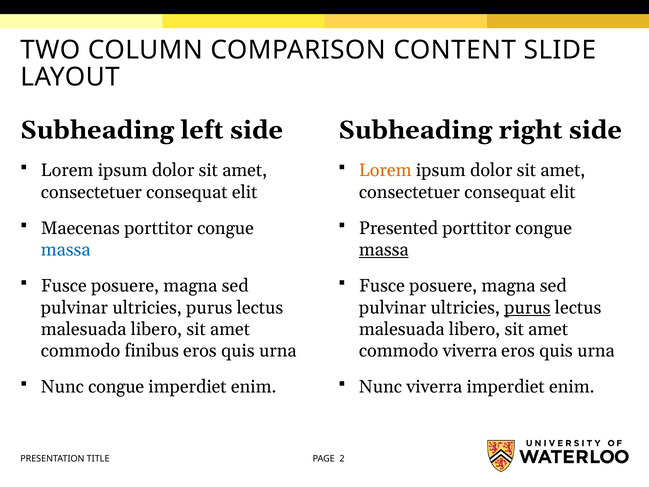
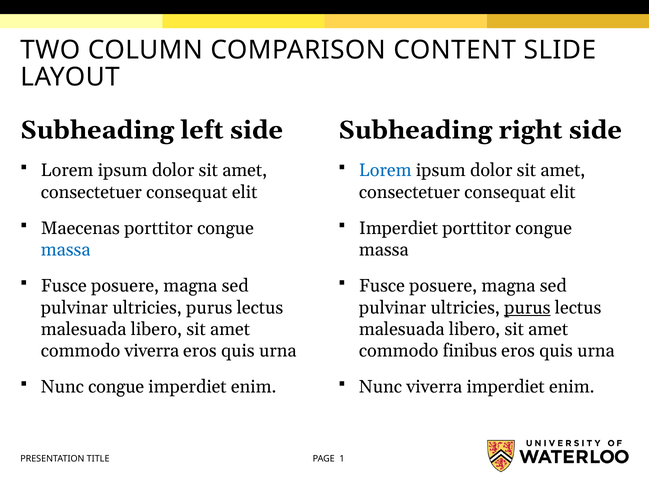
Lorem at (385, 170) colour: orange -> blue
Presented at (399, 228): Presented -> Imperdiet
massa at (384, 250) underline: present -> none
commodo finibus: finibus -> viverra
commodo viverra: viverra -> finibus
2: 2 -> 1
